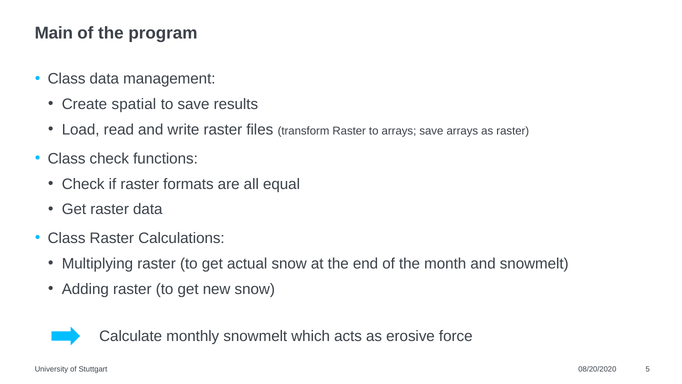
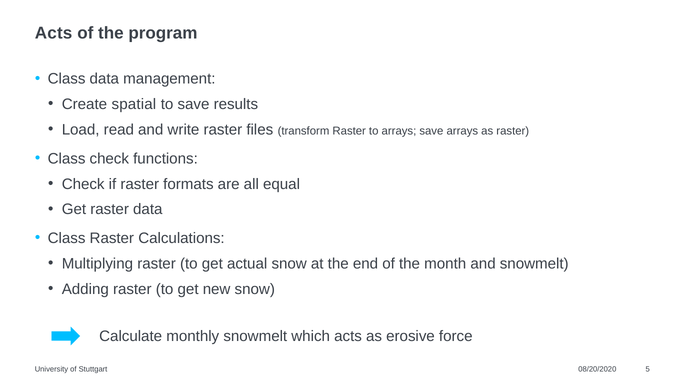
Main at (54, 33): Main -> Acts
